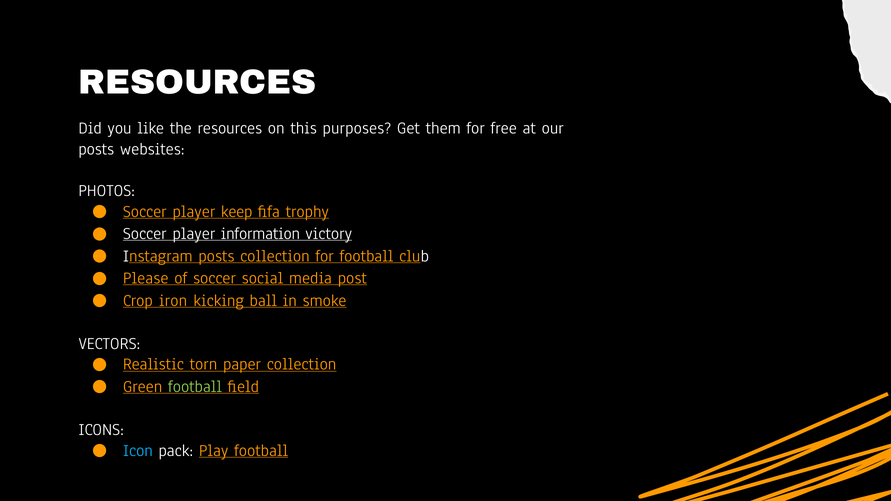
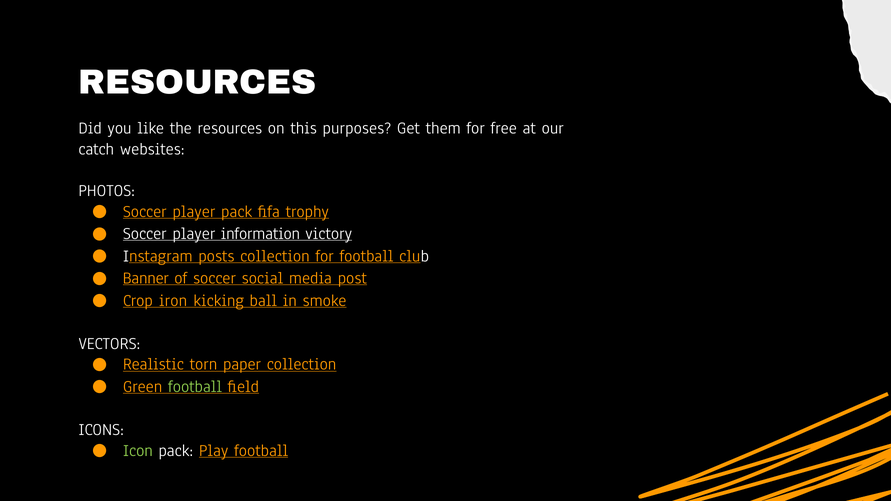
posts at (96, 149): posts -> catch
player keep: keep -> pack
Please: Please -> Banner
Icon colour: light blue -> light green
